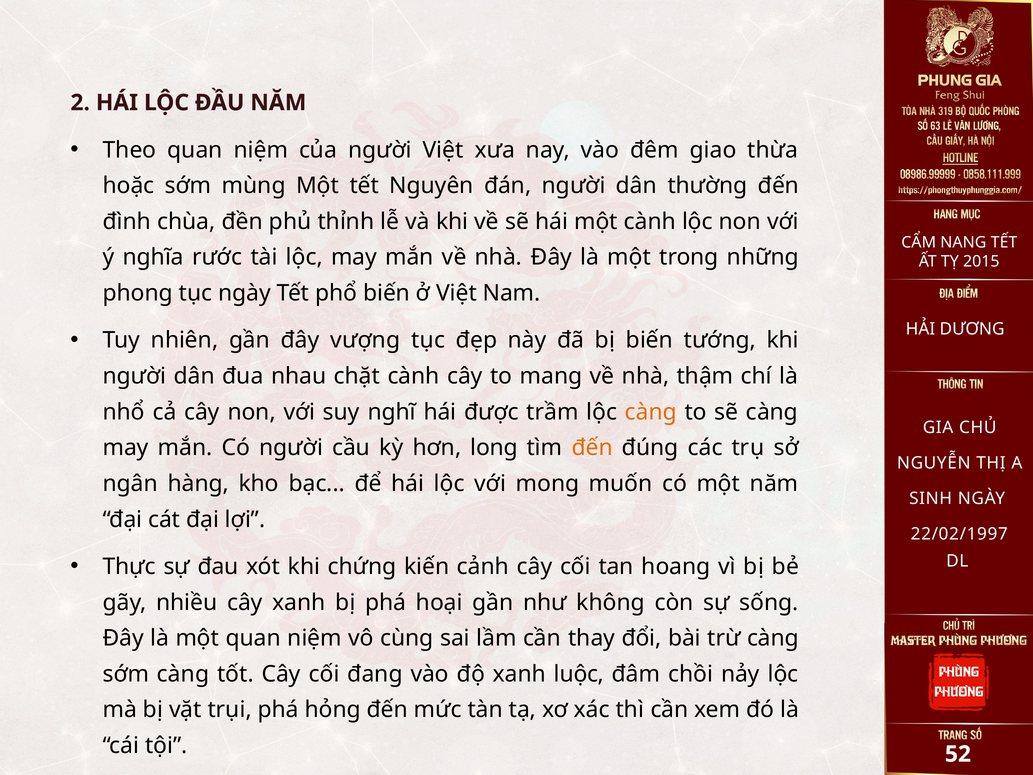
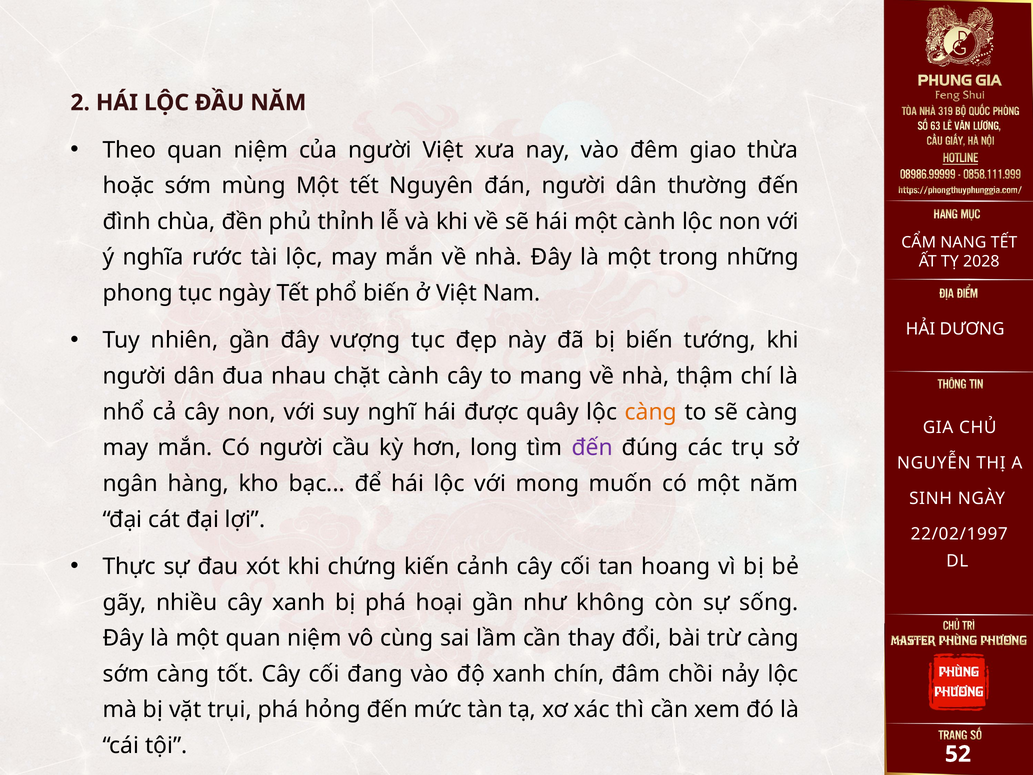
2015: 2015 -> 2028
trầm: trầm -> quây
đến at (592, 448) colour: orange -> purple
luộc: luộc -> chín
